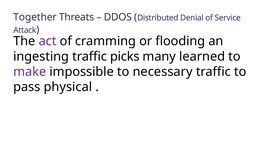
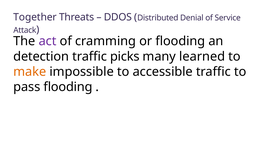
ingesting: ingesting -> detection
make colour: purple -> orange
necessary: necessary -> accessible
pass physical: physical -> flooding
